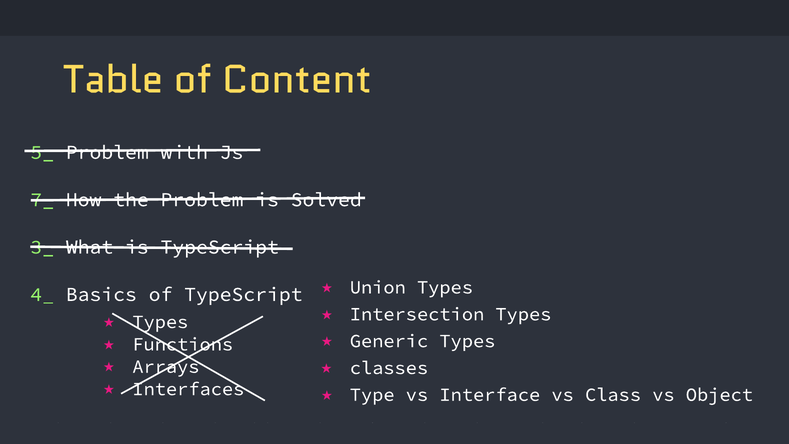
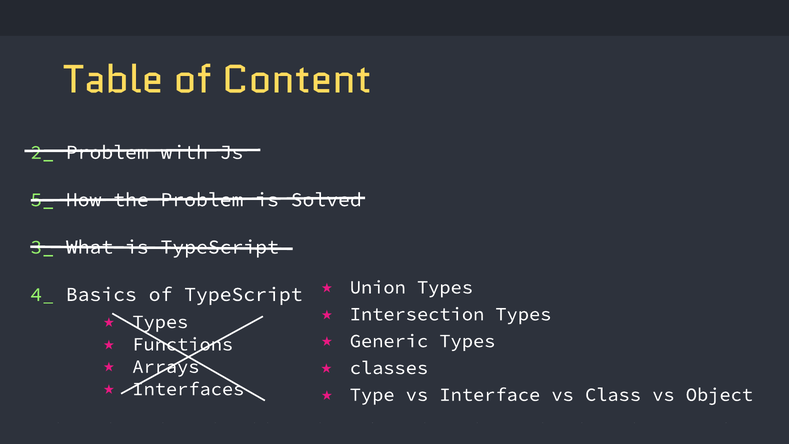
5_: 5_ -> 2_
7_: 7_ -> 5_
